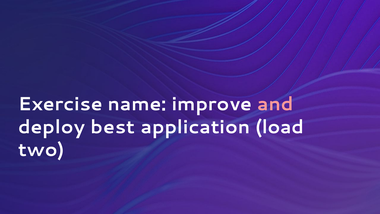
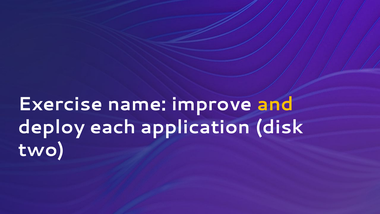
and colour: pink -> yellow
best: best -> each
load: load -> disk
